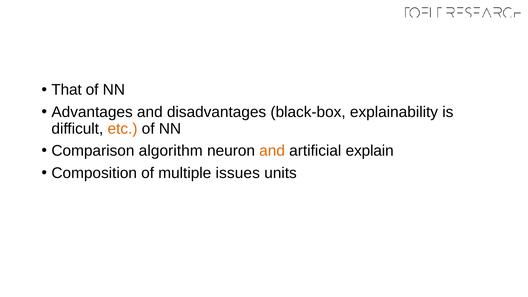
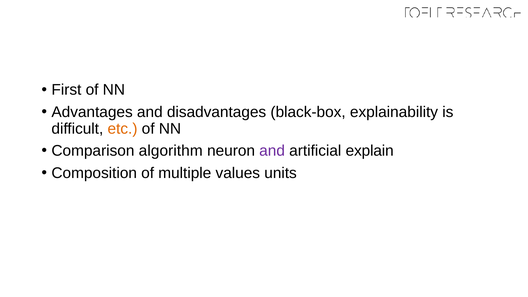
That: That -> First
and at (272, 151) colour: orange -> purple
issues: issues -> values
